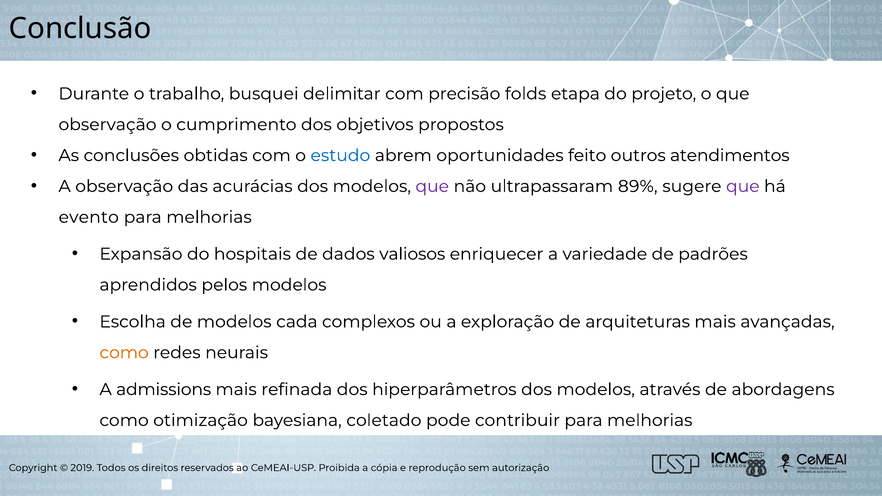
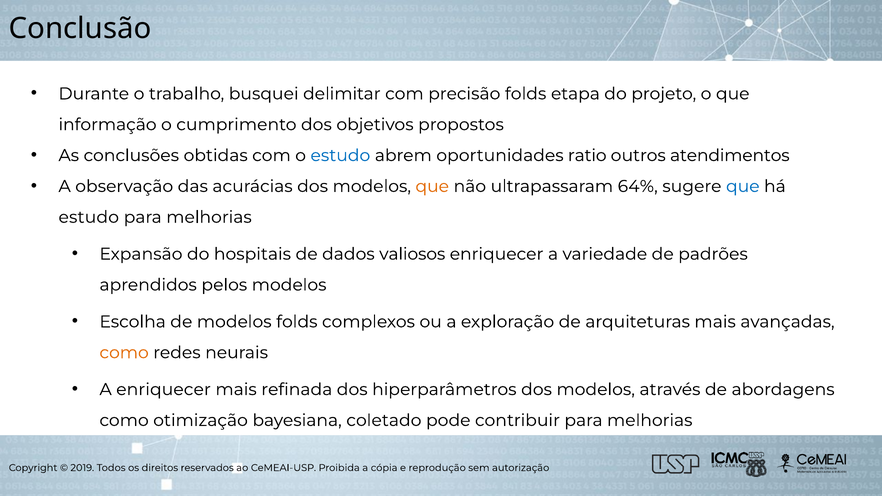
observação at (107, 125): observação -> informação
feito: feito -> ratio
que at (432, 186) colour: purple -> orange
89%: 89% -> 64%
que at (743, 186) colour: purple -> blue
evento at (89, 217): evento -> estudo
modelos cada: cada -> folds
A admissions: admissions -> enriquecer
